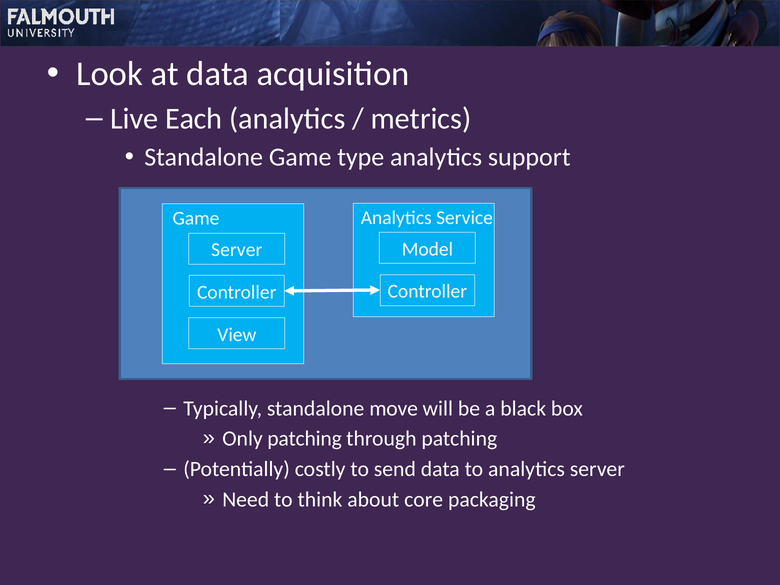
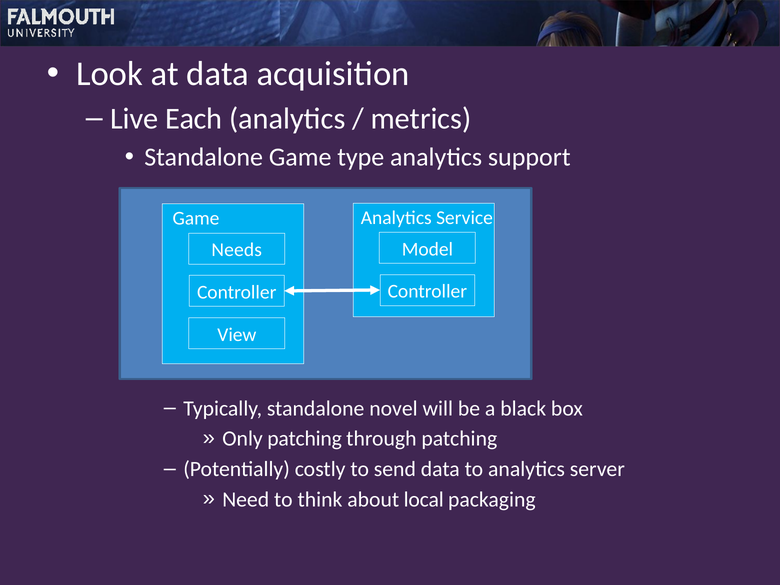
Server at (237, 250): Server -> Needs
move: move -> novel
core: core -> local
